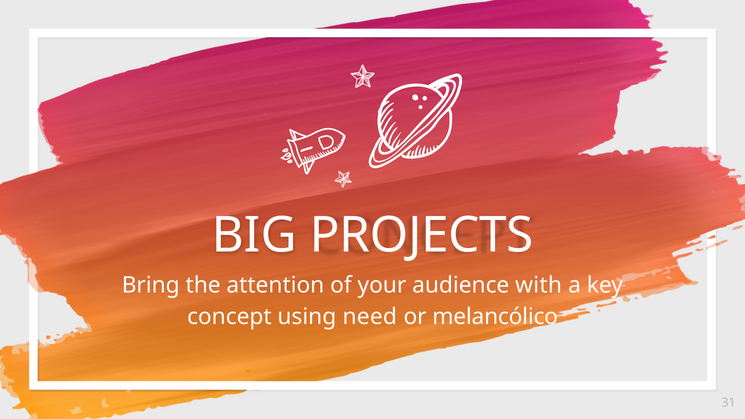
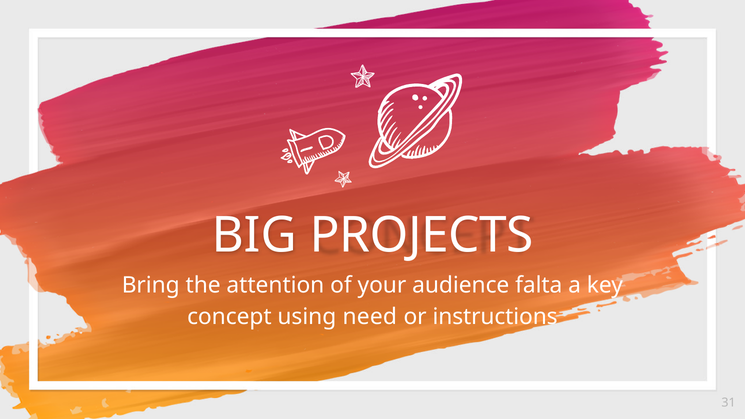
with: with -> falta
melancólico: melancólico -> instructions
